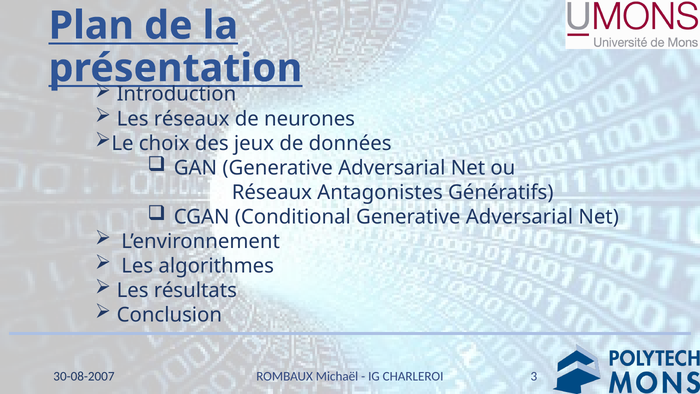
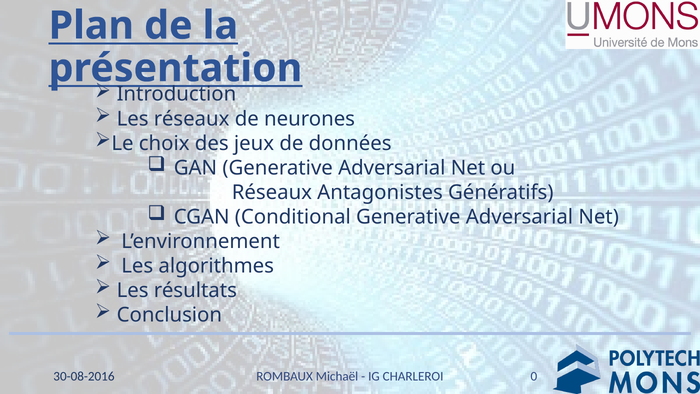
3: 3 -> 0
30-08-2007: 30-08-2007 -> 30-08-2016
